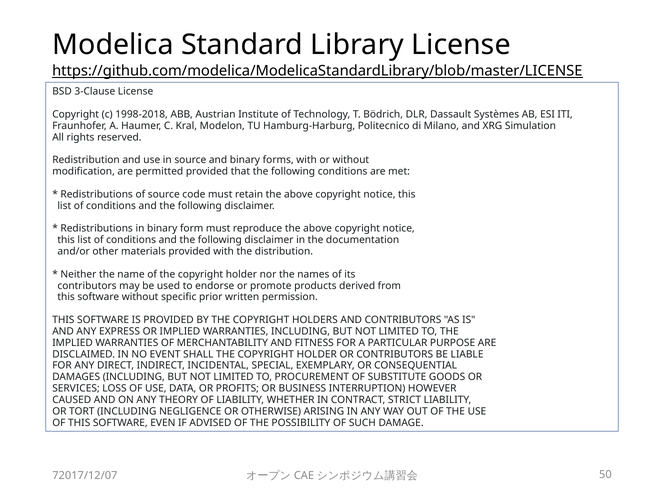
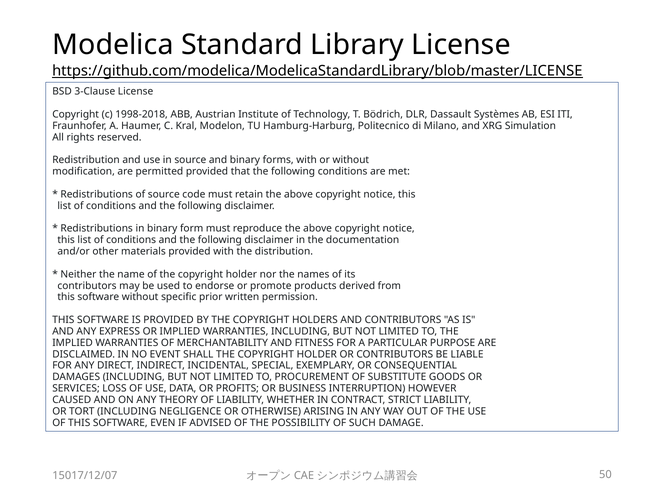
72017/12/07: 72017/12/07 -> 15017/12/07
